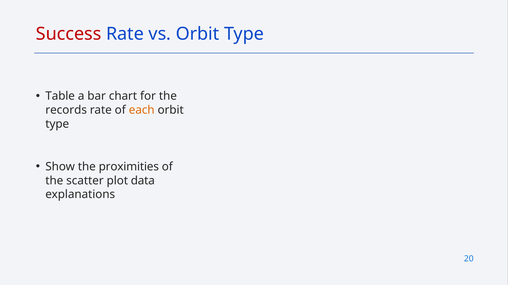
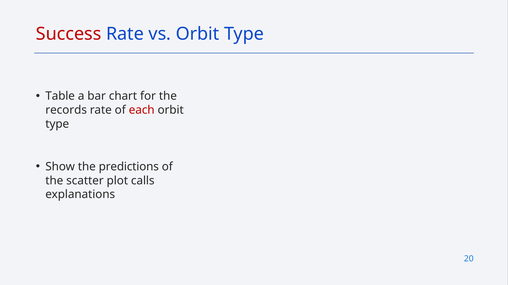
each colour: orange -> red
proximities: proximities -> predictions
data: data -> calls
